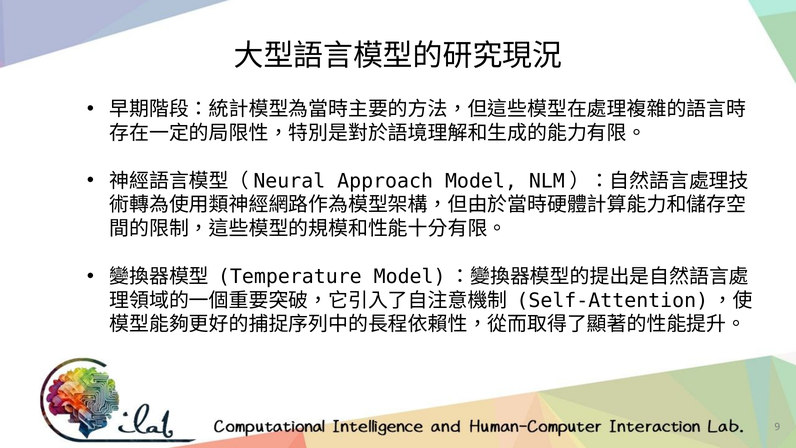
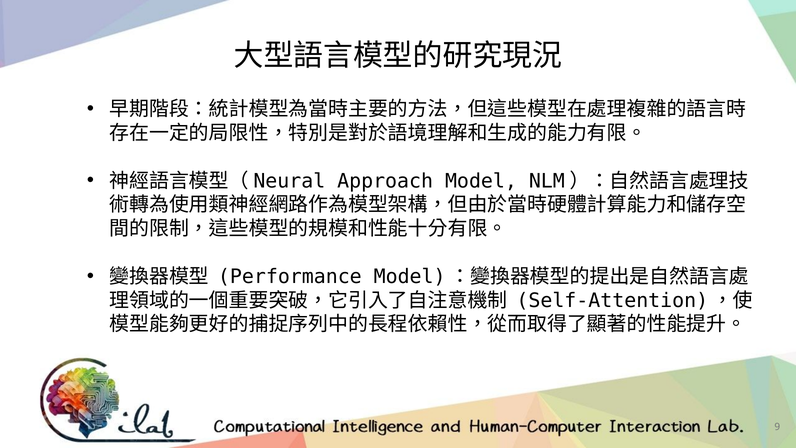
Temperature: Temperature -> Performance
